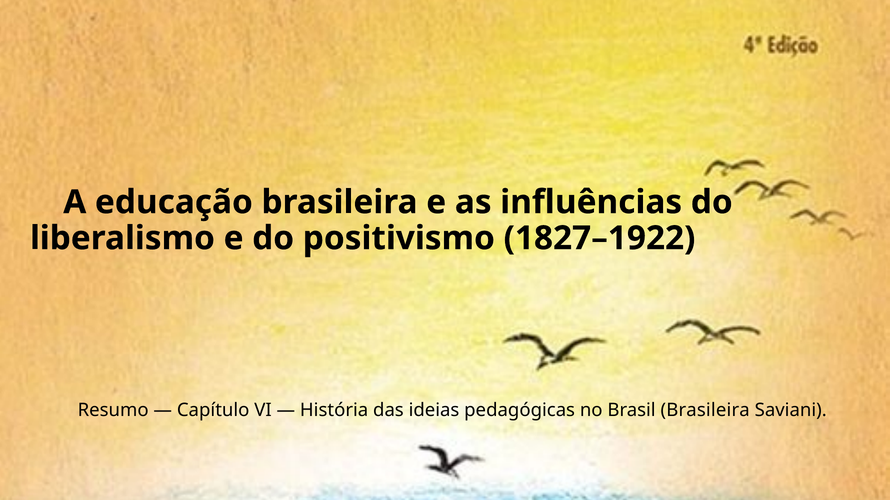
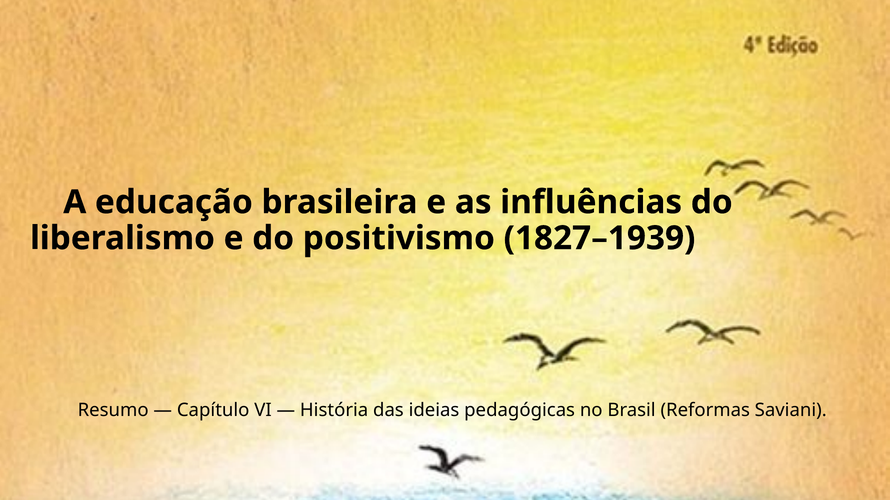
1827–1922: 1827–1922 -> 1827–1939
Brasil Brasileira: Brasileira -> Reformas
